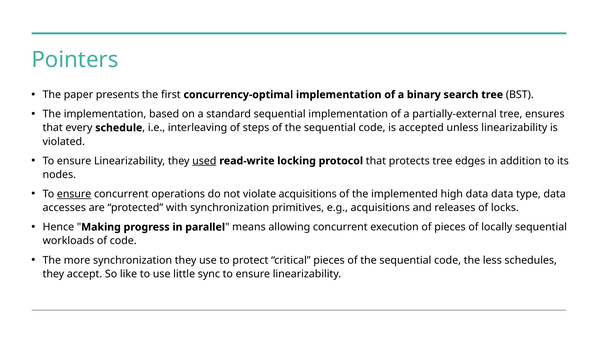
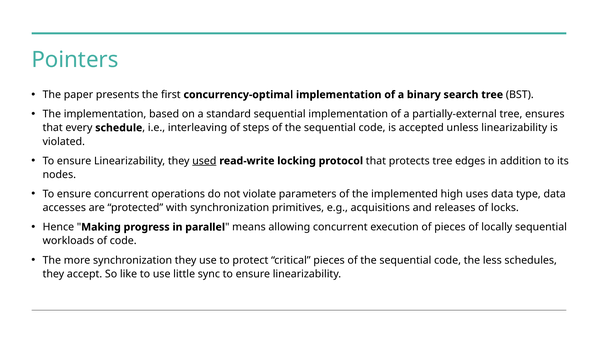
ensure at (74, 194) underline: present -> none
violate acquisitions: acquisitions -> parameters
high data: data -> uses
